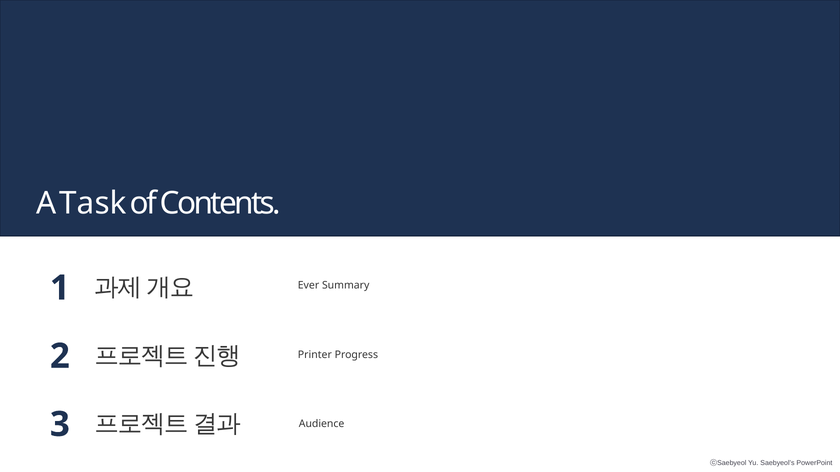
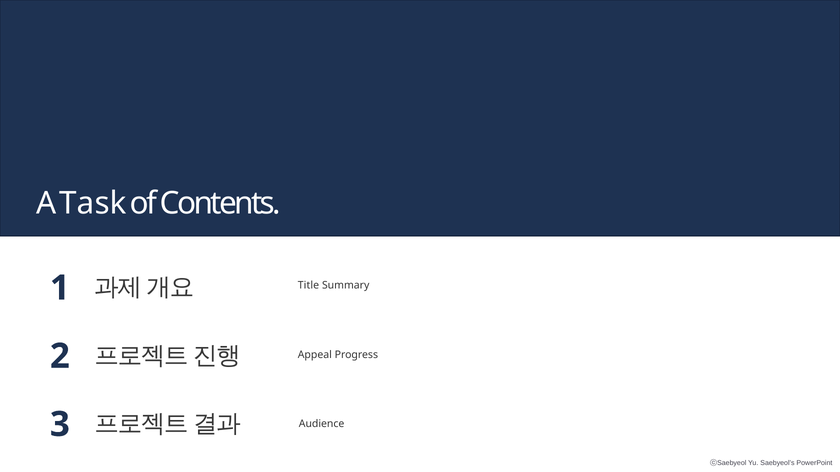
Ever: Ever -> Title
Printer: Printer -> Appeal
